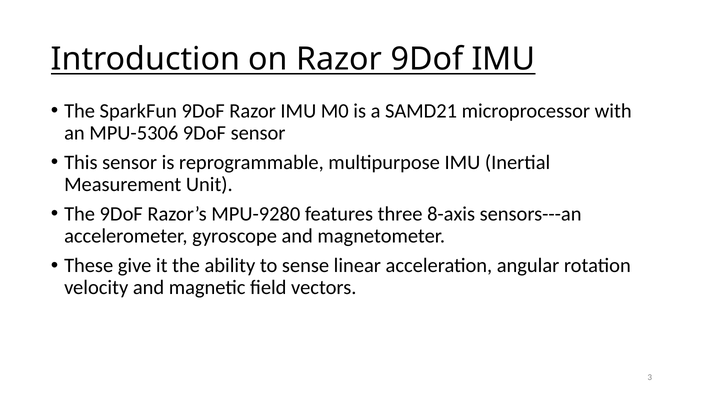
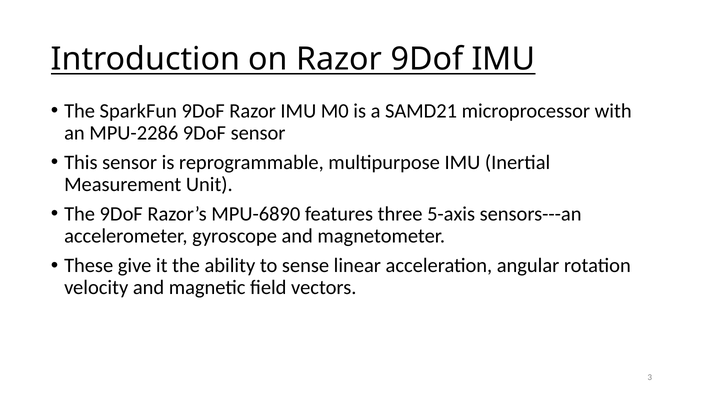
MPU-5306: MPU-5306 -> MPU-2286
MPU-9280: MPU-9280 -> MPU-6890
8-axis: 8-axis -> 5-axis
